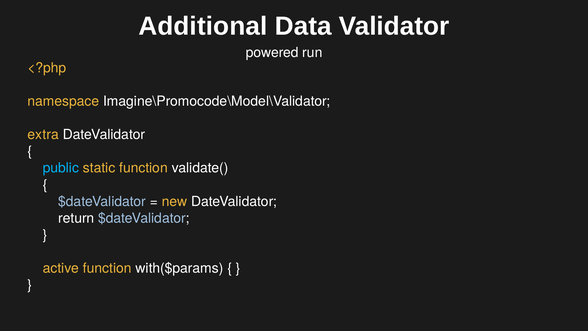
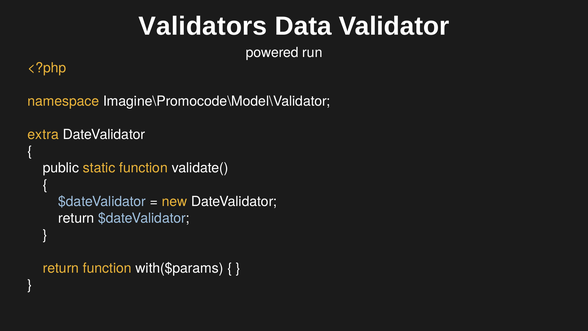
Additional: Additional -> Validators
public colour: light blue -> white
active at (61, 268): active -> return
